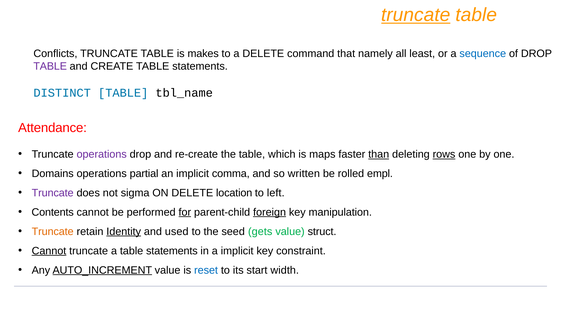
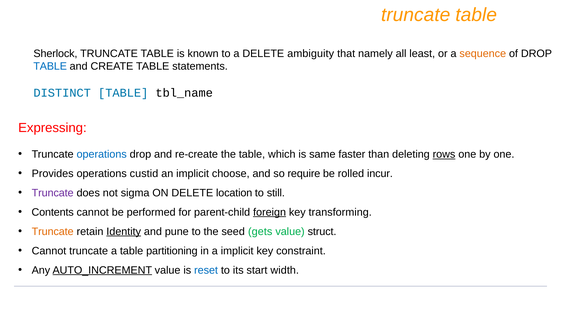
truncate at (416, 15) underline: present -> none
Conflicts: Conflicts -> Sherlock
makes: makes -> known
command: command -> ambiguity
sequence colour: blue -> orange
TABLE at (50, 66) colour: purple -> blue
Attendance: Attendance -> Expressing
operations at (102, 154) colour: purple -> blue
maps: maps -> same
than underline: present -> none
Domains: Domains -> Provides
partial: partial -> custid
comma: comma -> choose
written: written -> require
empl: empl -> incur
left: left -> still
for underline: present -> none
manipulation: manipulation -> transforming
used: used -> pune
Cannot at (49, 251) underline: present -> none
a table statements: statements -> partitioning
